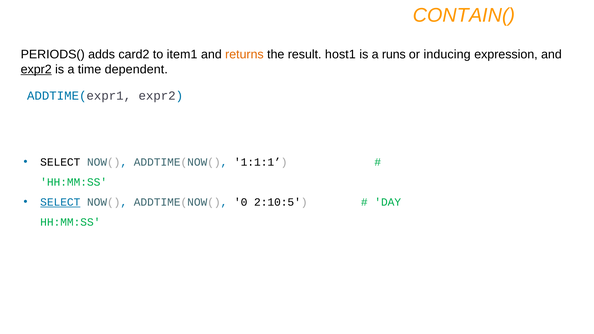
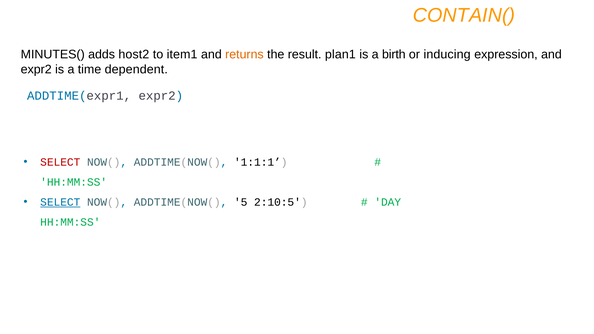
PERIODS(: PERIODS( -> MINUTES(
card2: card2 -> host2
host1: host1 -> plan1
runs: runs -> birth
expr2 at (36, 69) underline: present -> none
SELECT at (60, 162) colour: black -> red
0: 0 -> 5
